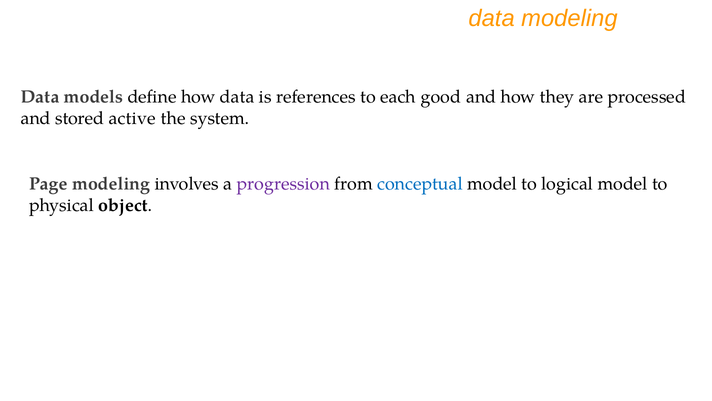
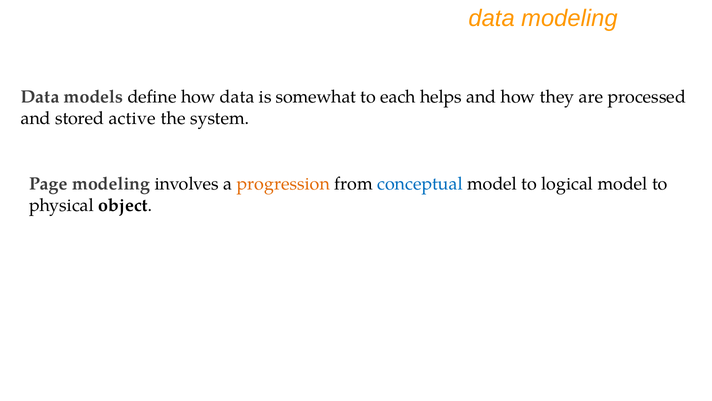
references: references -> somewhat
good: good -> helps
progression colour: purple -> orange
